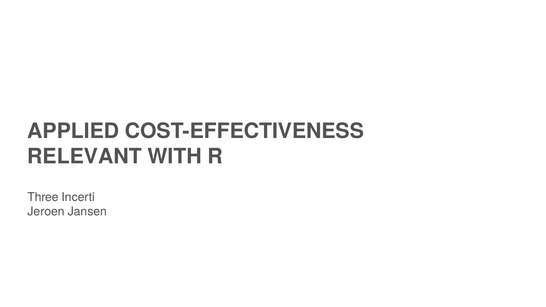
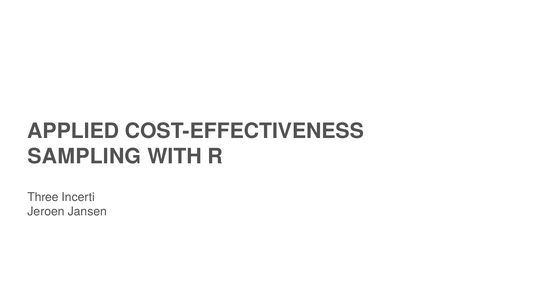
RELEVANT: RELEVANT -> SAMPLING
